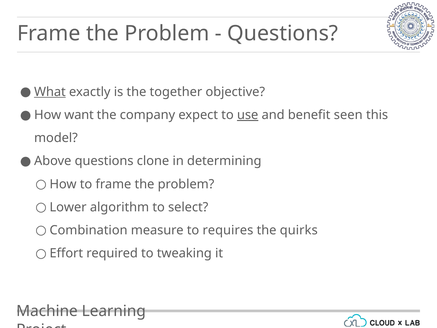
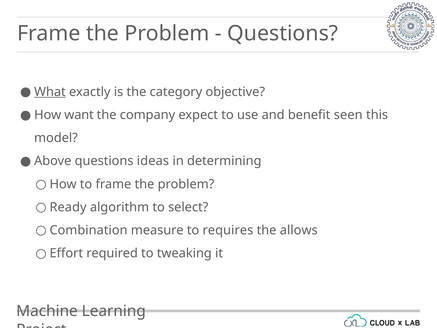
together: together -> category
use underline: present -> none
clone: clone -> ideas
Lower: Lower -> Ready
quirks: quirks -> allows
